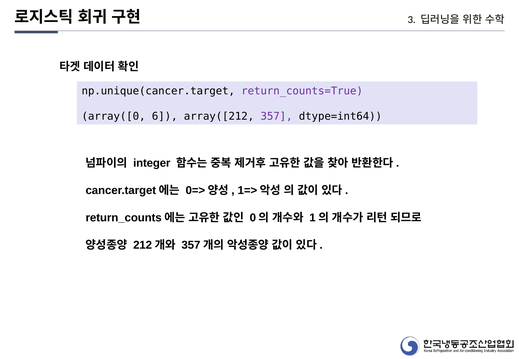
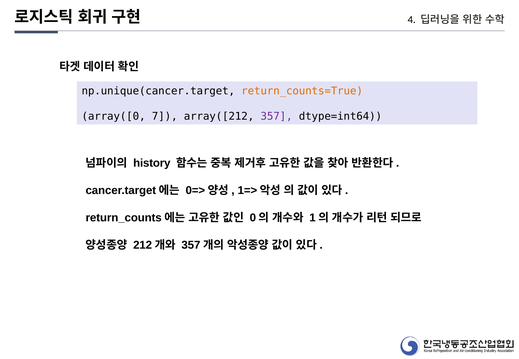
3: 3 -> 4
return_counts=True colour: purple -> orange
6: 6 -> 7
integer: integer -> history
